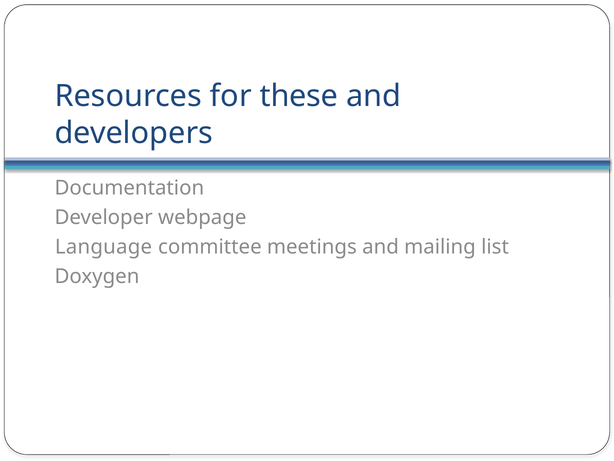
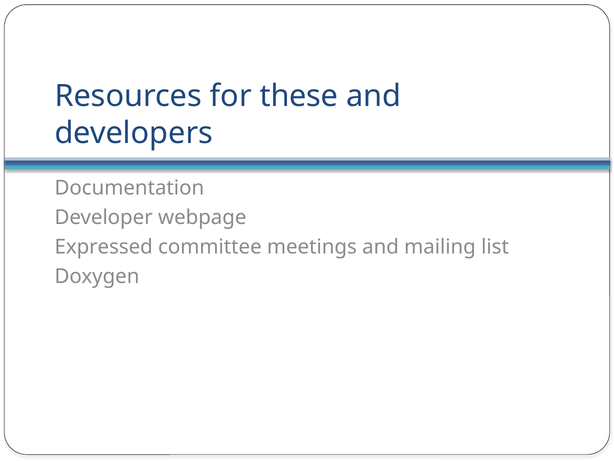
Language: Language -> Expressed
